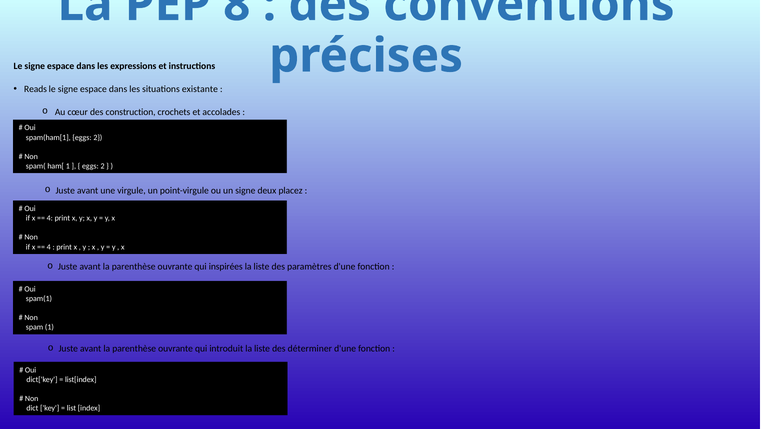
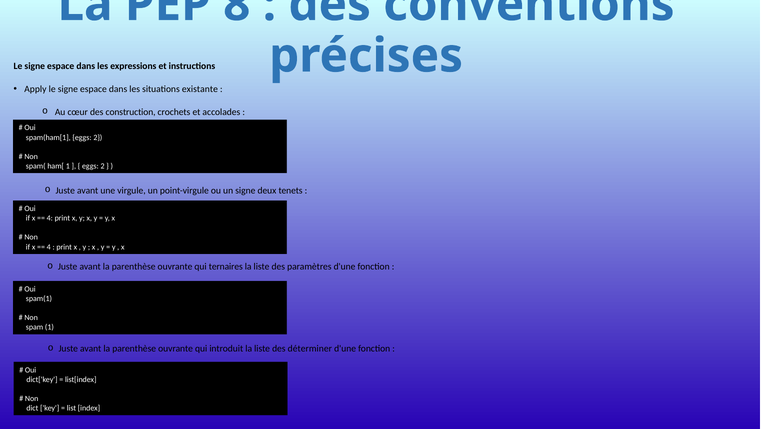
Reads: Reads -> Apply
placez: placez -> tenets
inspirées: inspirées -> ternaires
